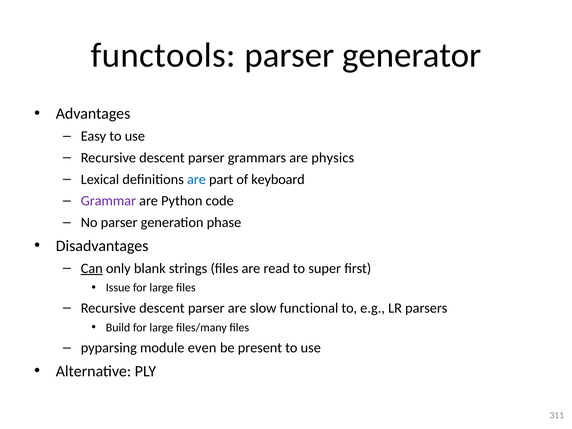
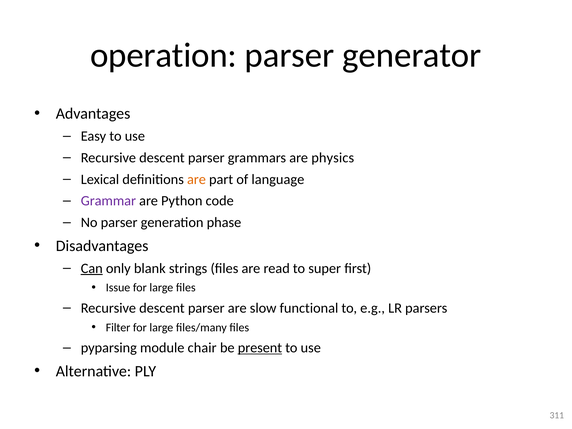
functools: functools -> operation
are at (196, 179) colour: blue -> orange
keyboard: keyboard -> language
Build: Build -> Filter
even: even -> chair
present underline: none -> present
